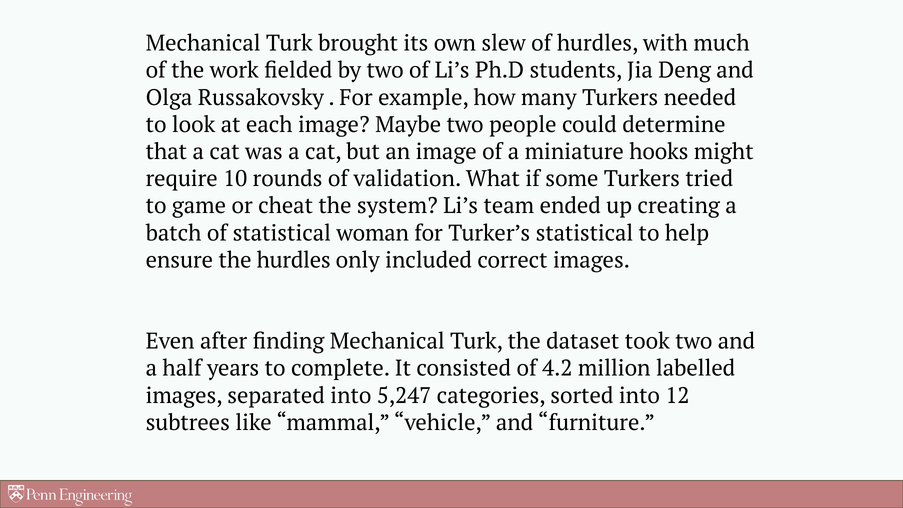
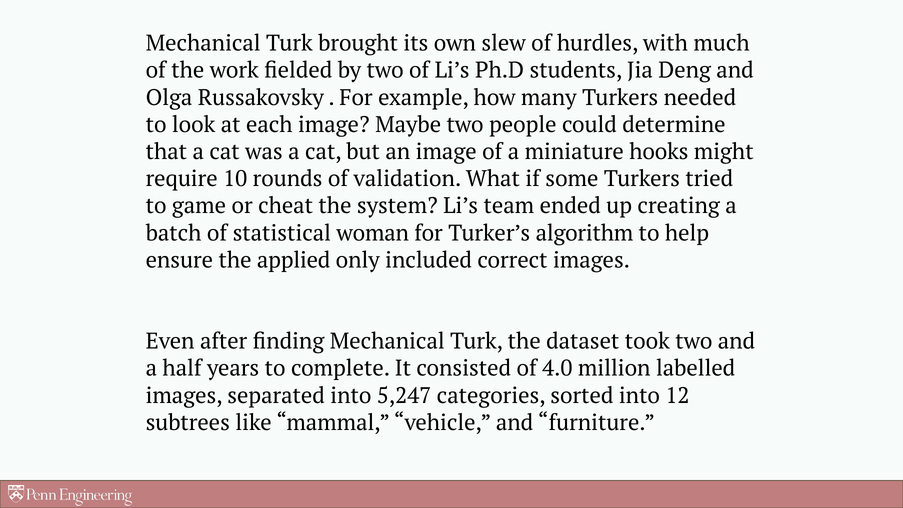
Turker’s statistical: statistical -> algorithm
the hurdles: hurdles -> applied
4.2: 4.2 -> 4.0
